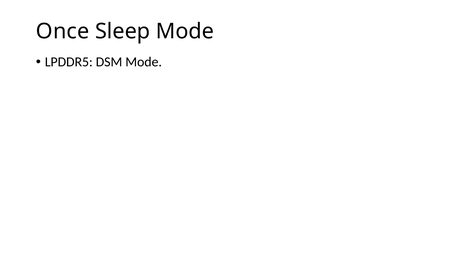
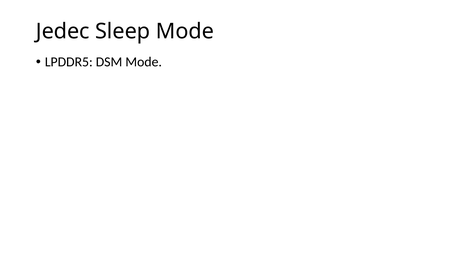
Once: Once -> Jedec
